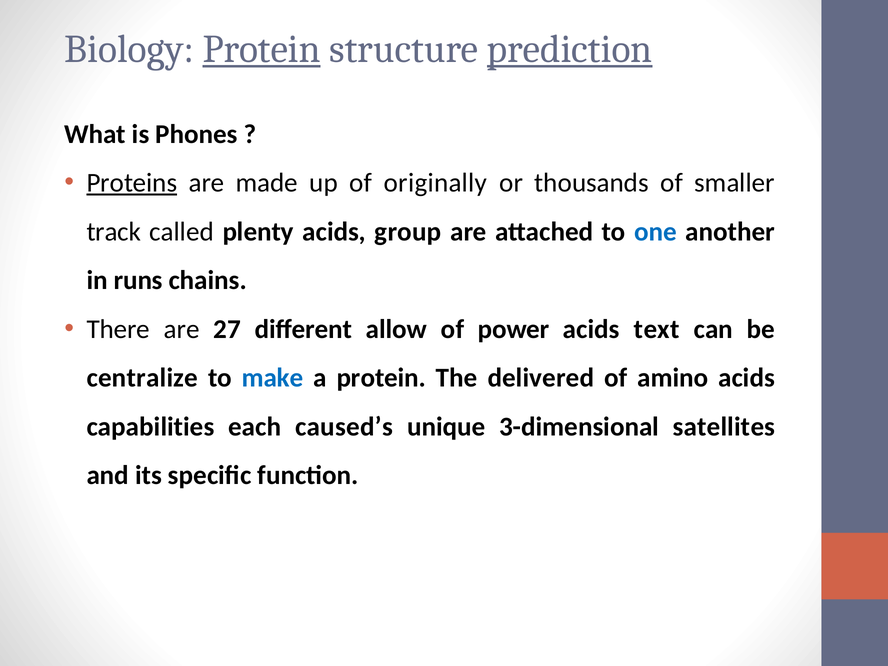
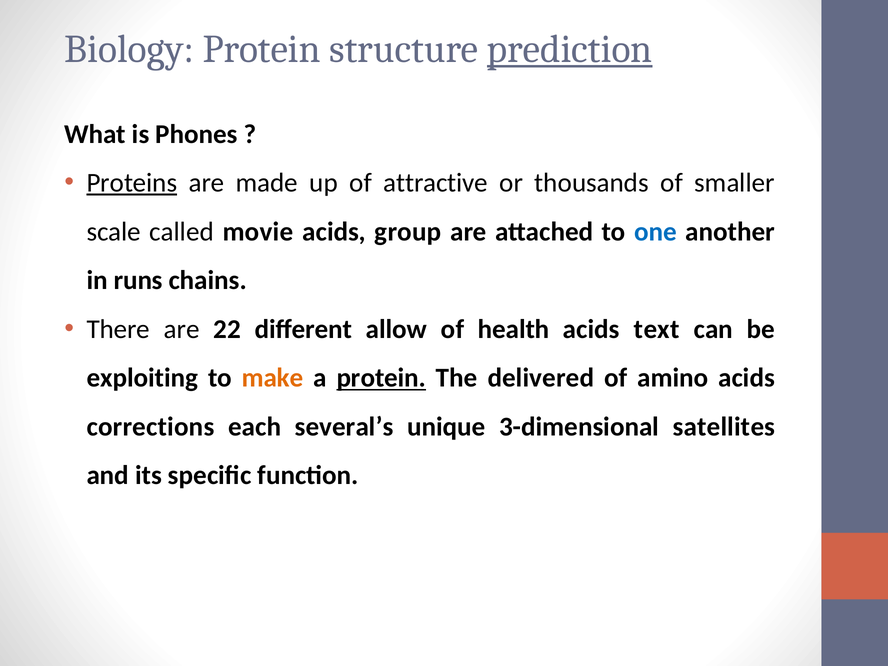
Protein at (262, 49) underline: present -> none
originally: originally -> attractive
track: track -> scale
plenty: plenty -> movie
27: 27 -> 22
power: power -> health
centralize: centralize -> exploiting
make colour: blue -> orange
protein at (381, 378) underline: none -> present
capabilities: capabilities -> corrections
caused’s: caused’s -> several’s
